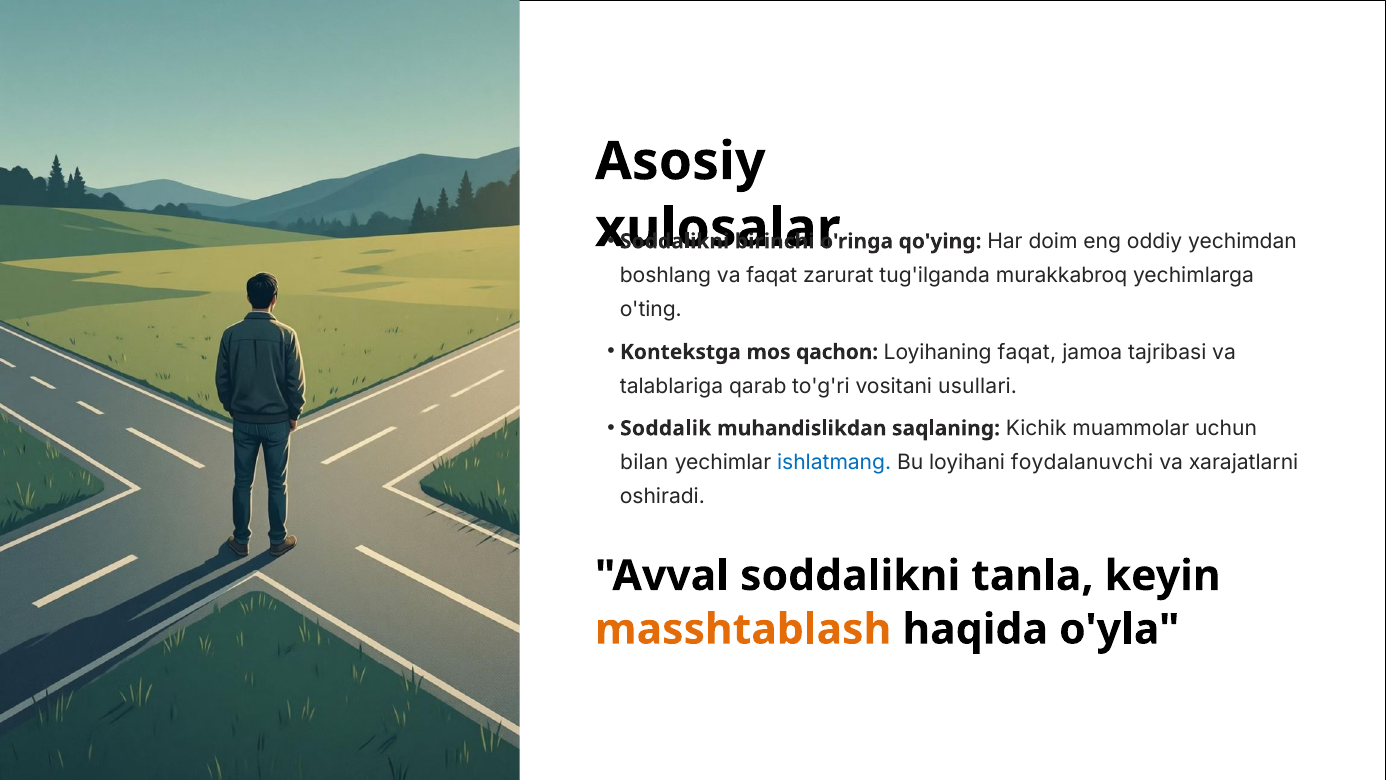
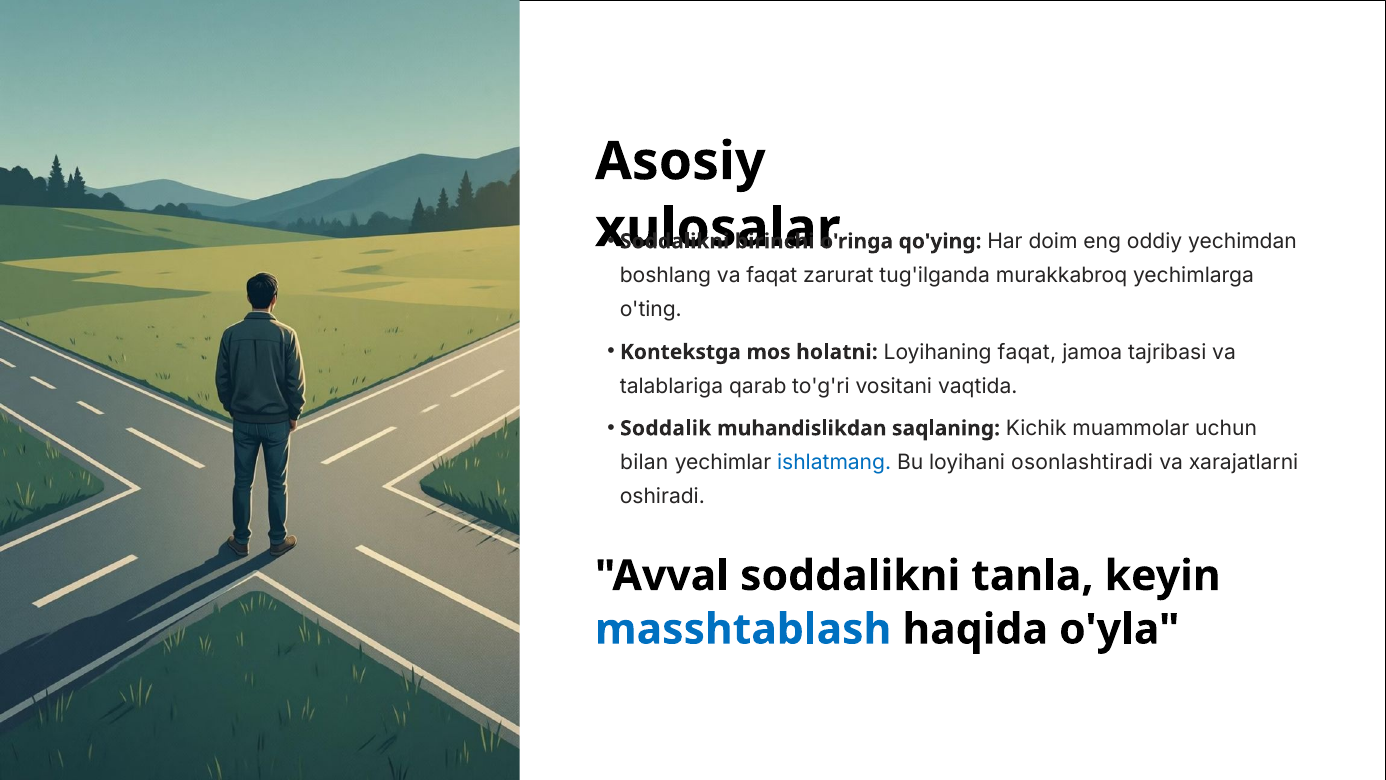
qachon: qachon -> holatni
usullari: usullari -> vaqtida
foydalanuvchi: foydalanuvchi -> osonlashtiradi
masshtablash colour: orange -> blue
